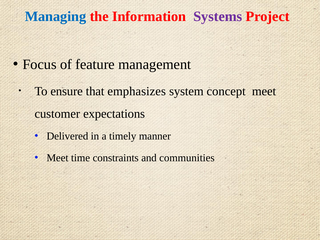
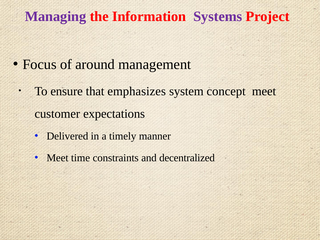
Managing colour: blue -> purple
feature: feature -> around
communities: communities -> decentralized
